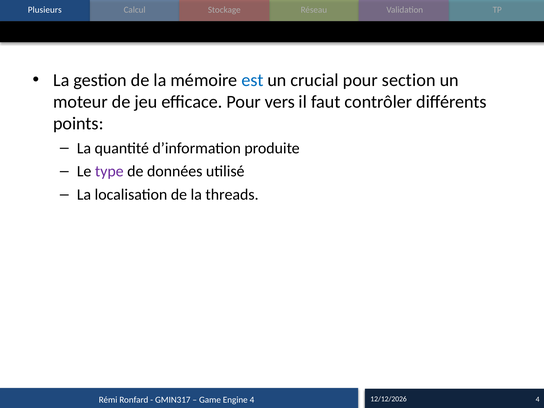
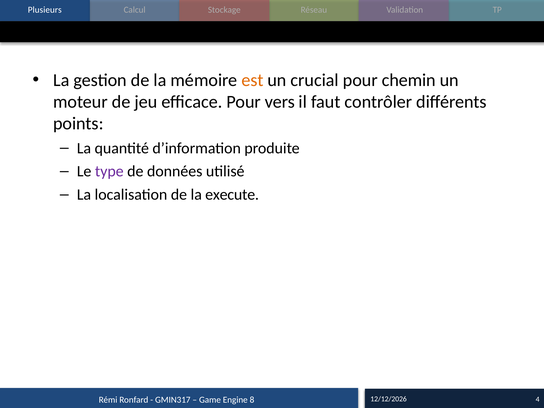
est colour: blue -> orange
section: section -> chemin
threads: threads -> execute
Engine 4: 4 -> 8
